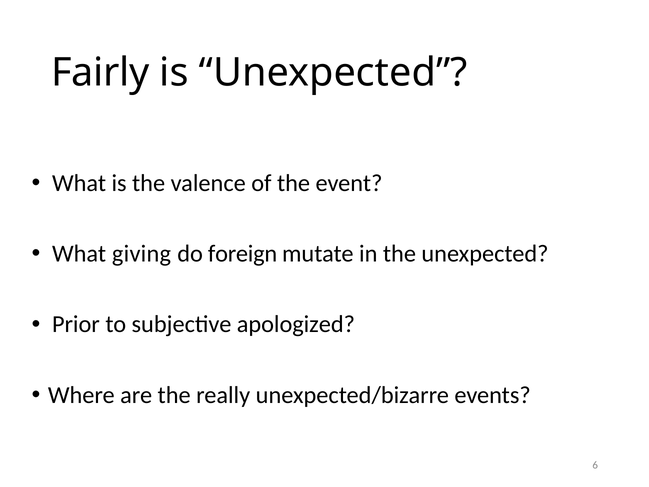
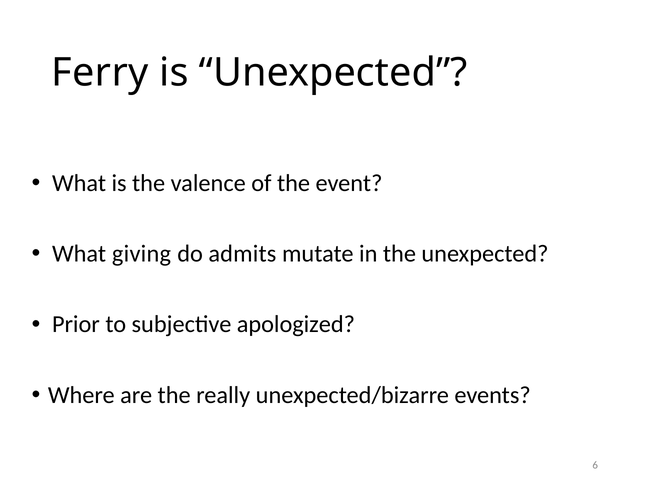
Fairly: Fairly -> Ferry
foreign: foreign -> admits
